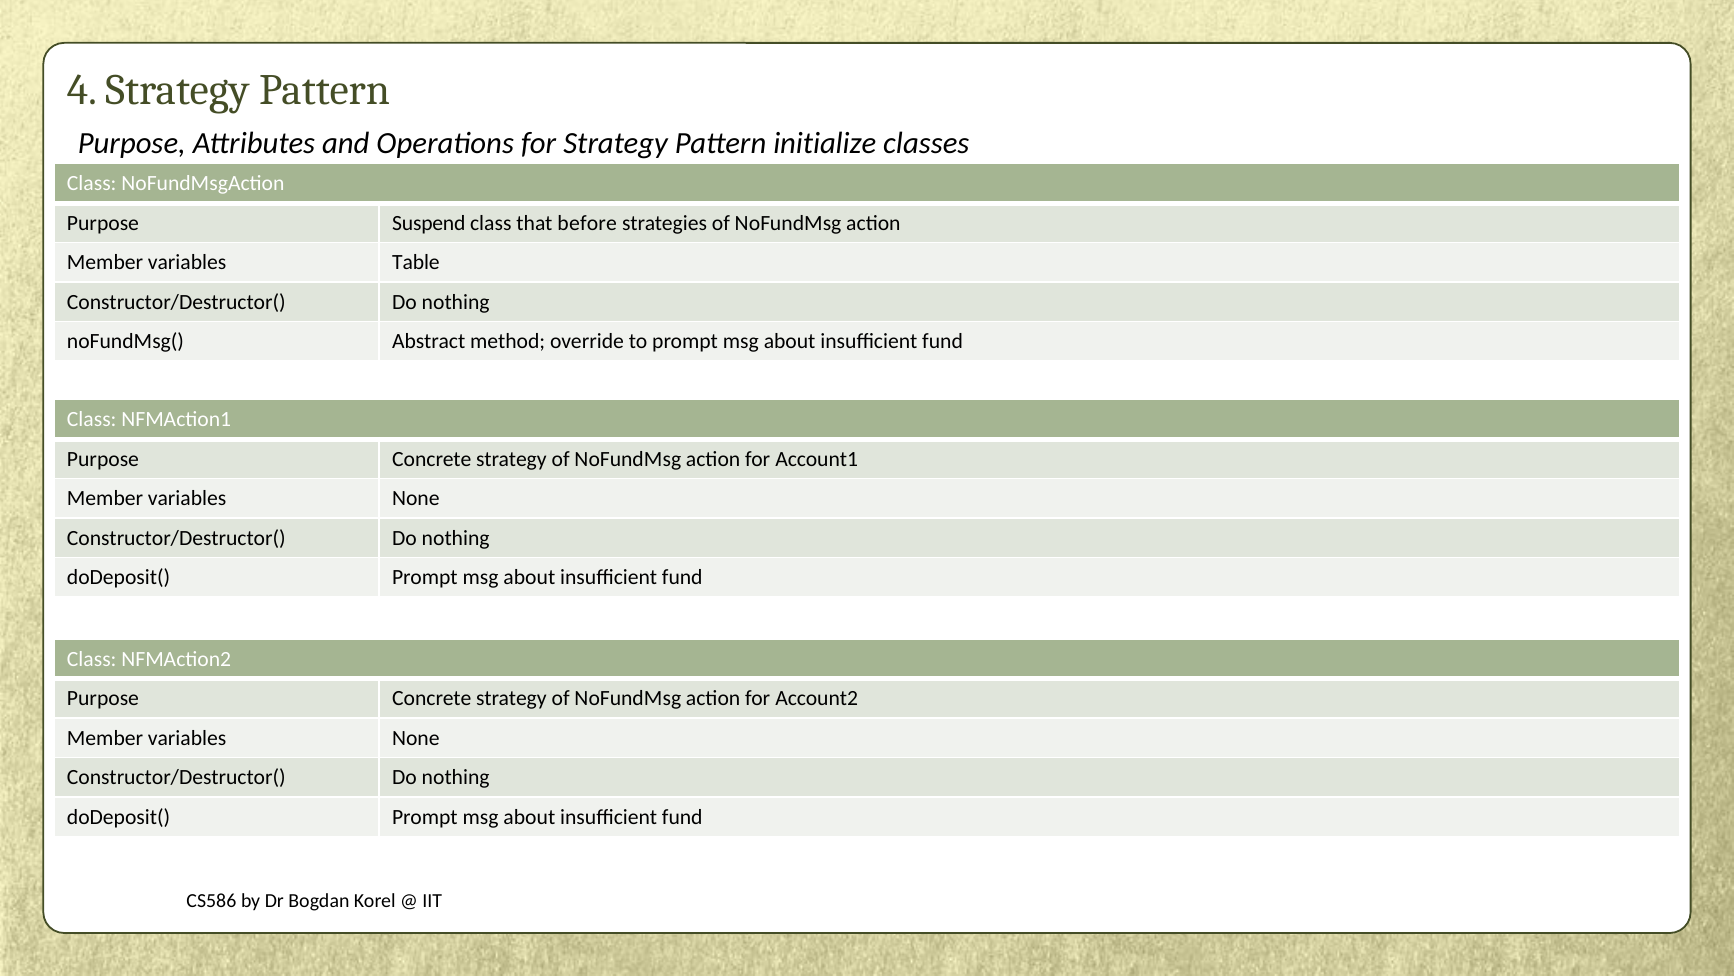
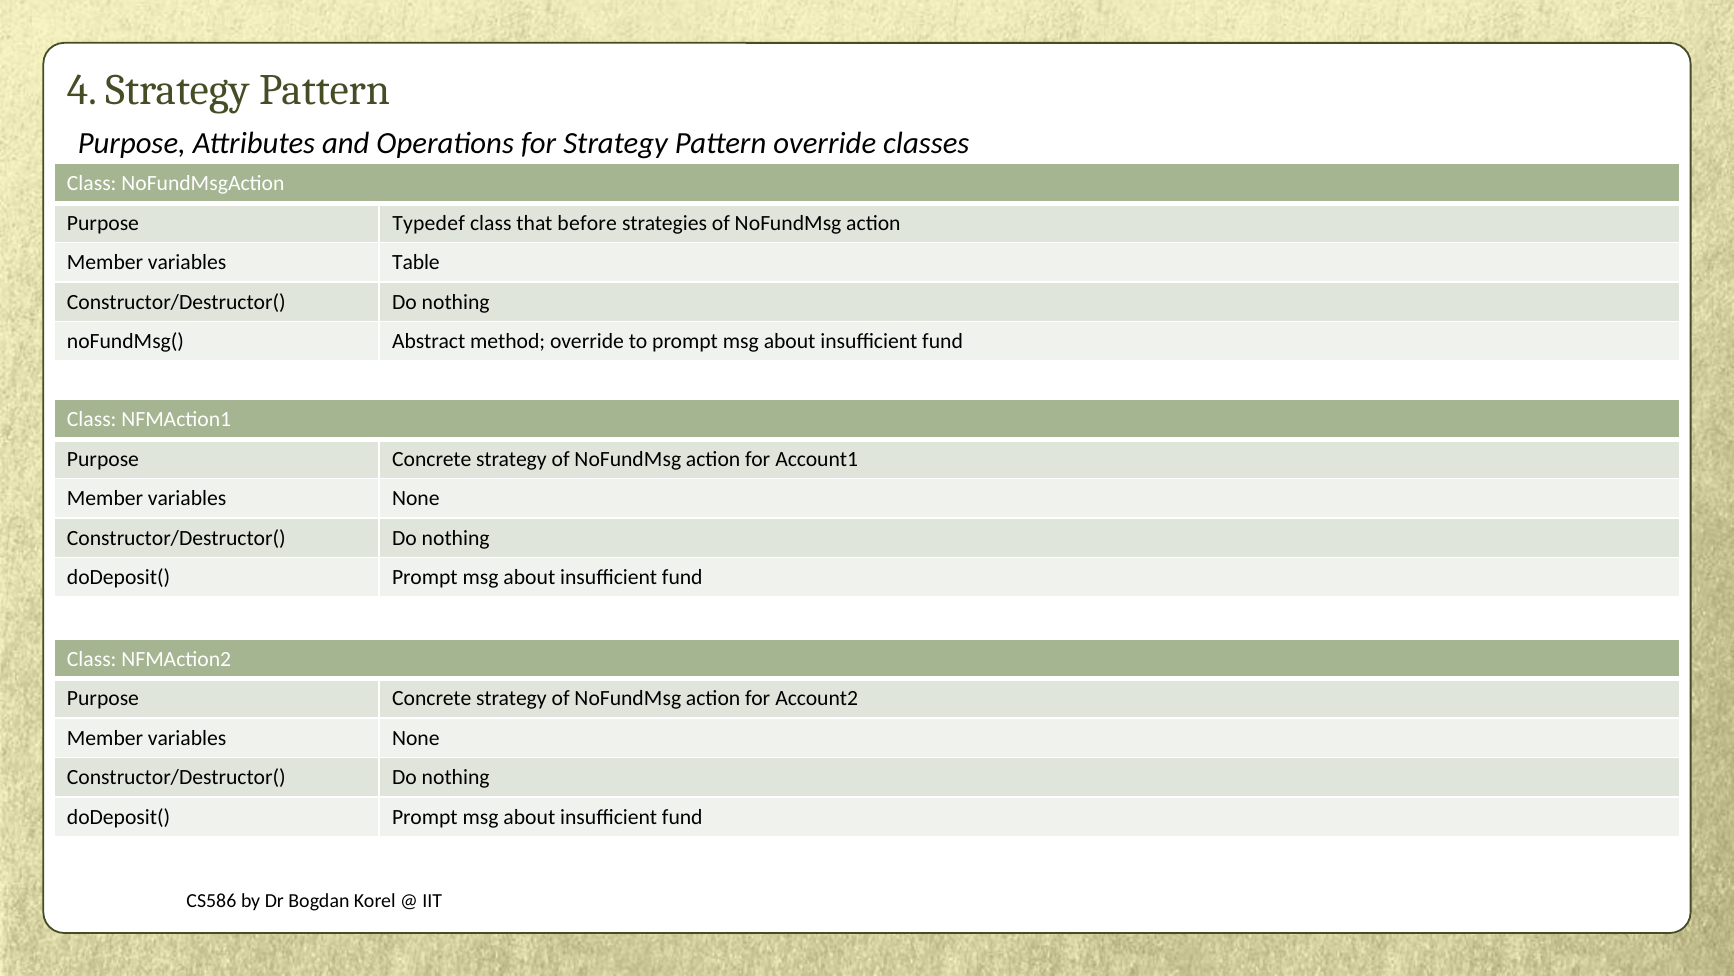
Pattern initialize: initialize -> override
Suspend: Suspend -> Typedef
